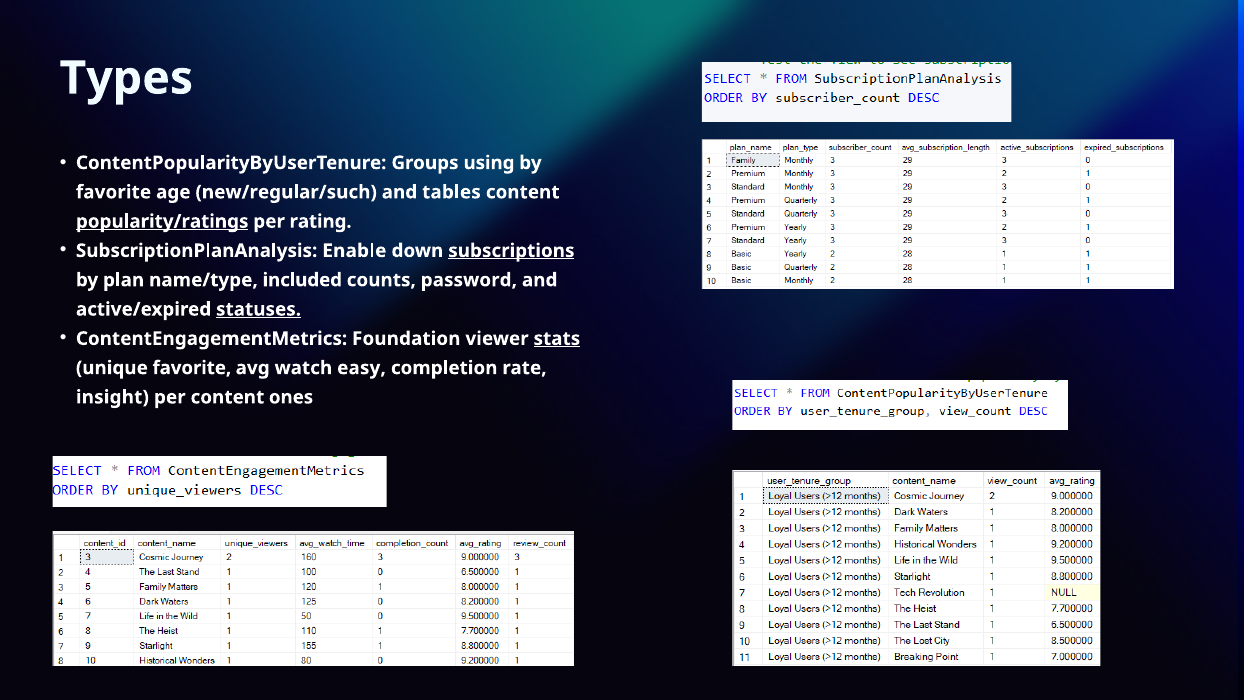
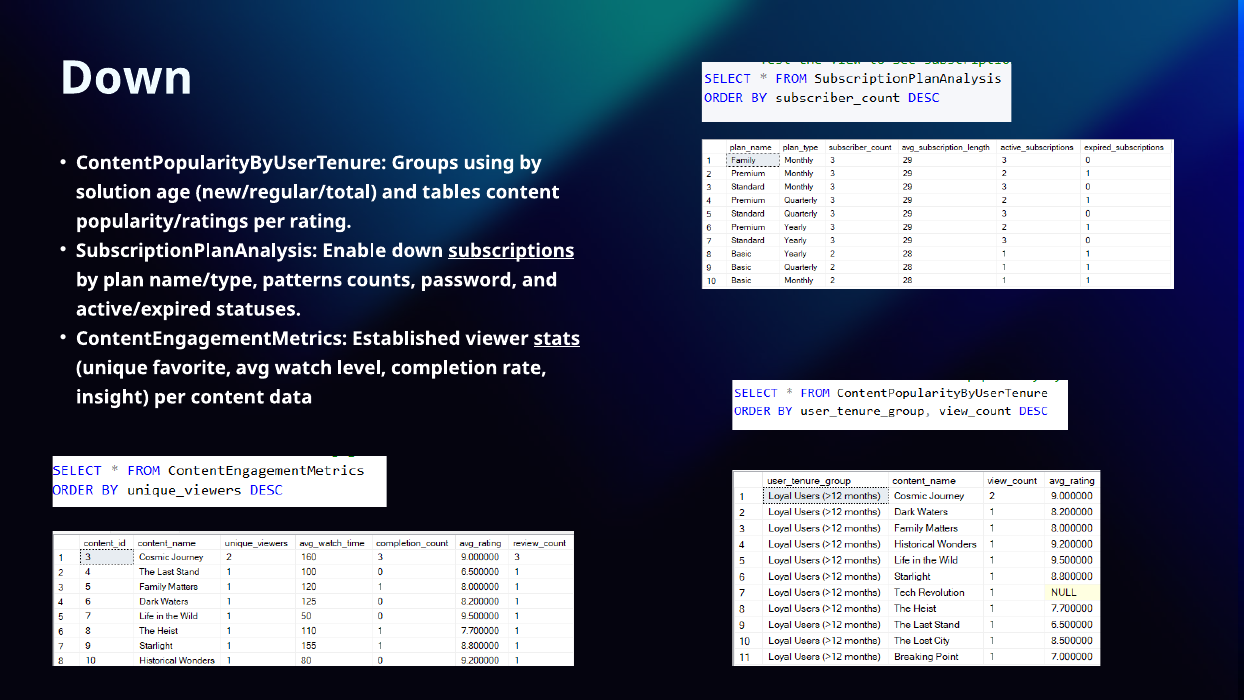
Types at (126, 78): Types -> Down
favorite at (113, 192): favorite -> solution
new/regular/such: new/regular/such -> new/regular/total
popularity/ratings underline: present -> none
included: included -> patterns
statuses underline: present -> none
Foundation: Foundation -> Established
easy: easy -> level
ones: ones -> data
